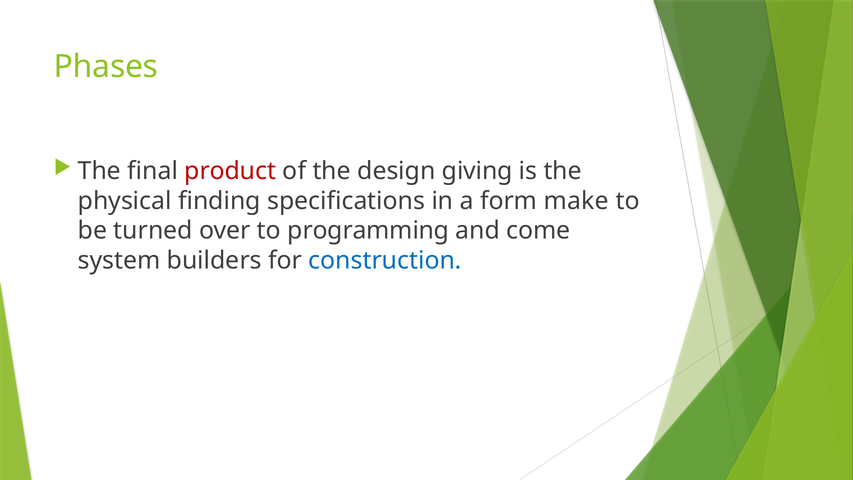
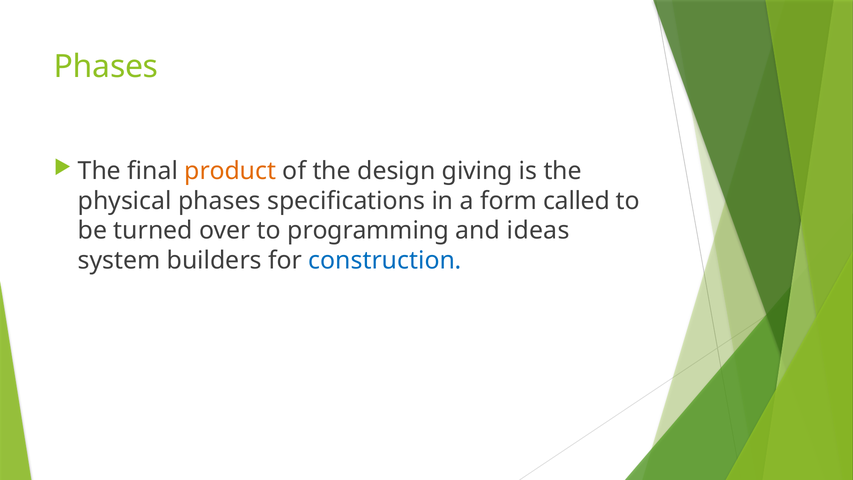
product colour: red -> orange
physical finding: finding -> phases
make: make -> called
come: come -> ideas
